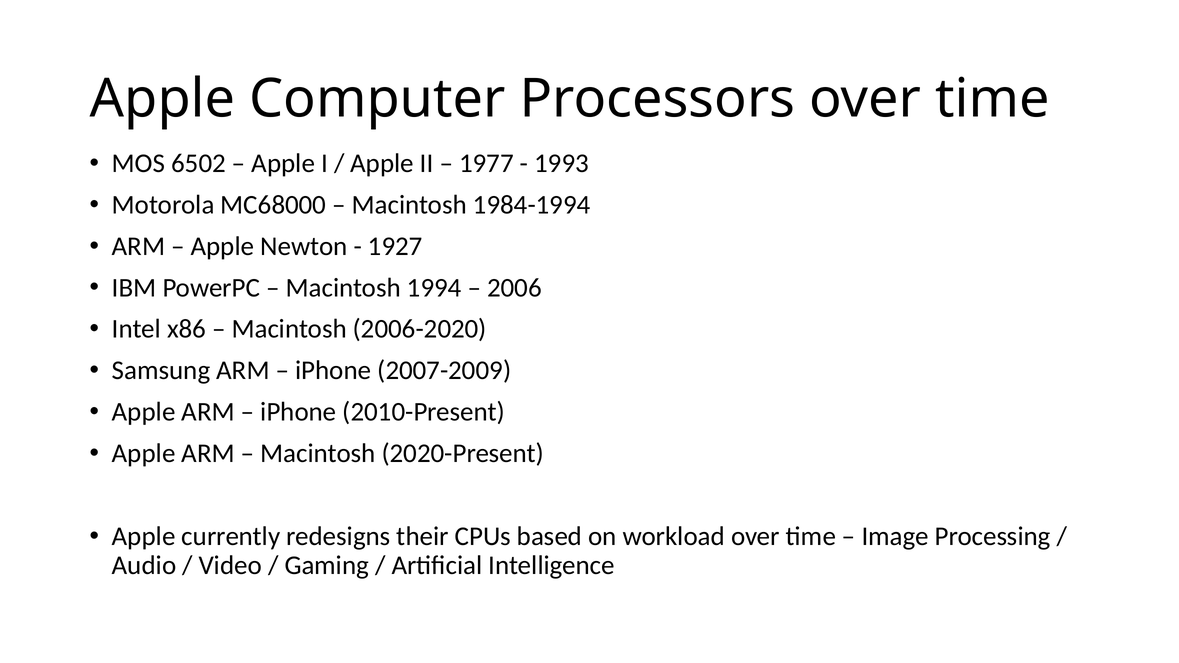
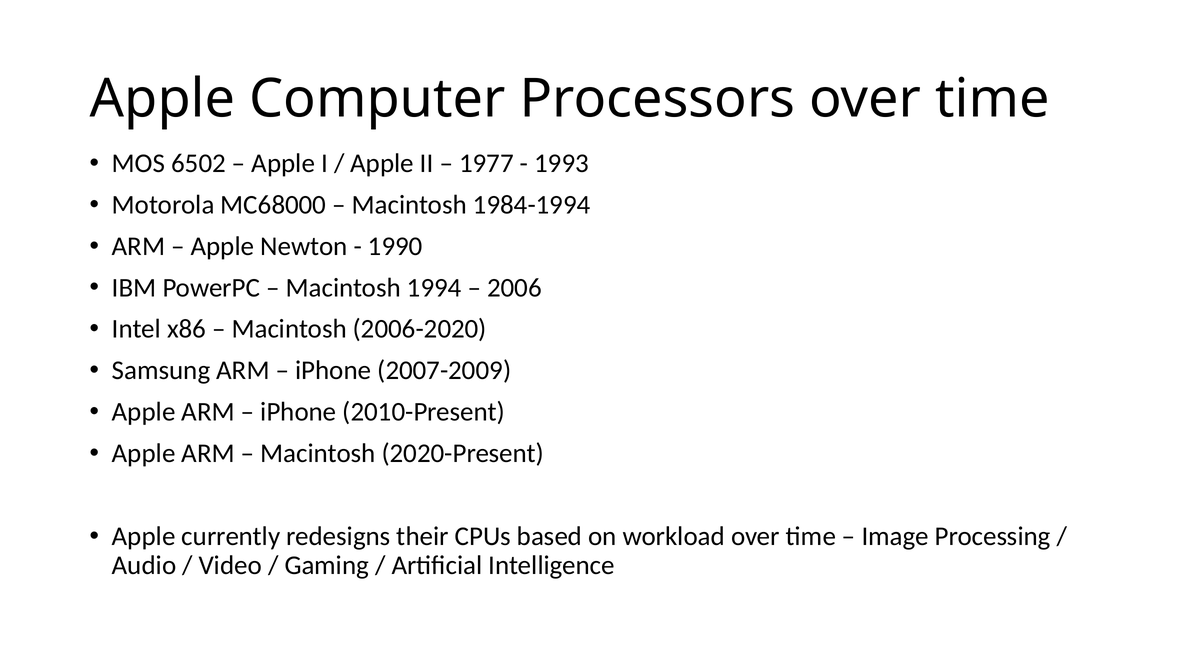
1927: 1927 -> 1990
